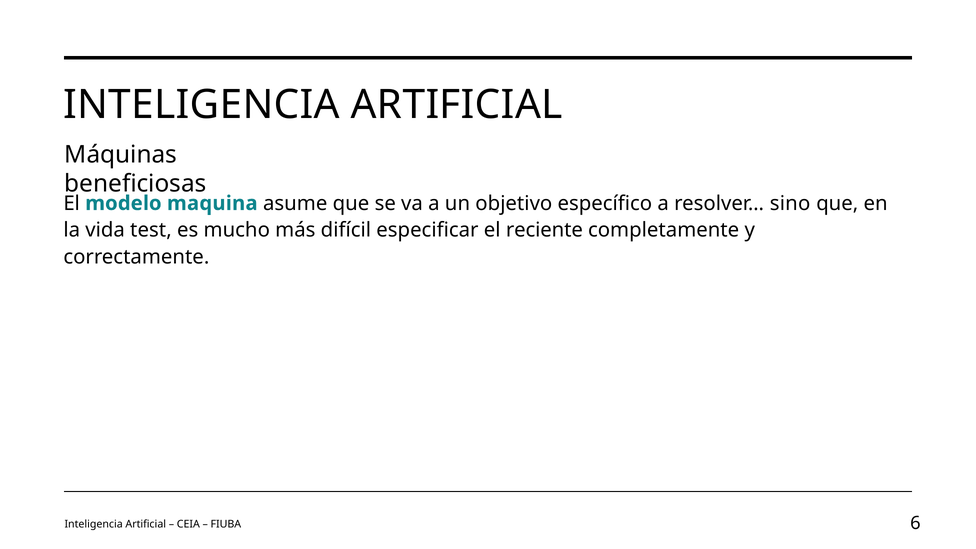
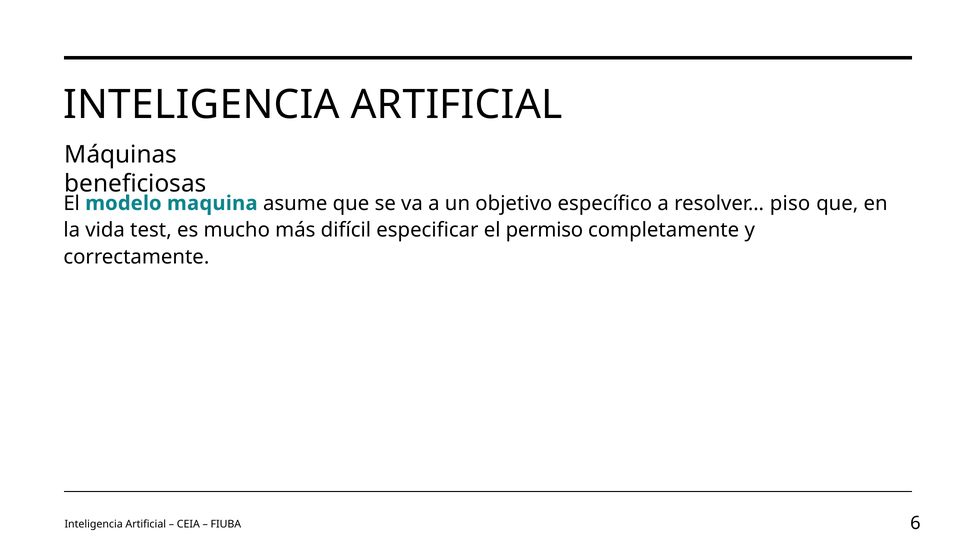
sino: sino -> piso
reciente: reciente -> permiso
